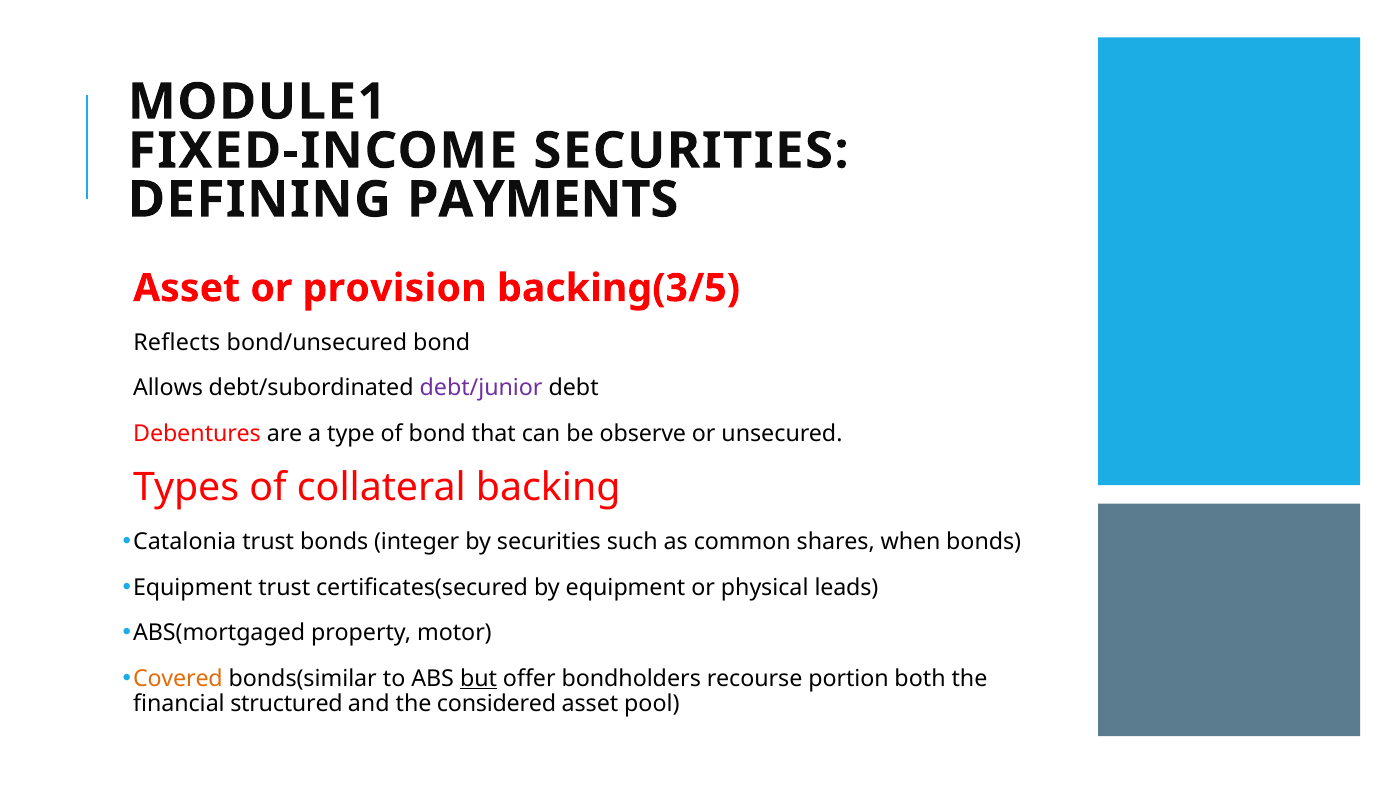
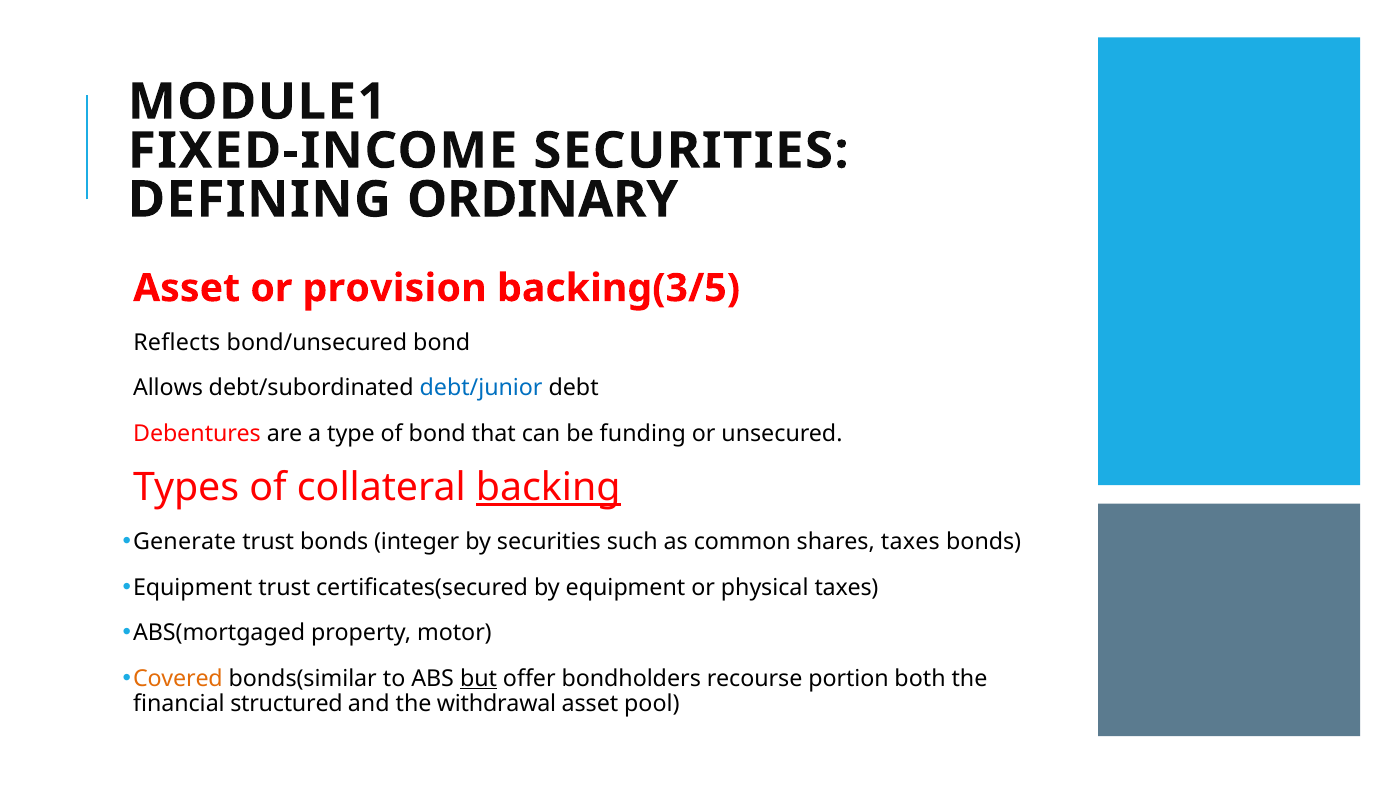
PAYMENTS: PAYMENTS -> ORDINARY
debt/junior colour: purple -> blue
observe: observe -> funding
backing underline: none -> present
Catalonia: Catalonia -> Generate
shares when: when -> taxes
physical leads: leads -> taxes
considered: considered -> withdrawal
